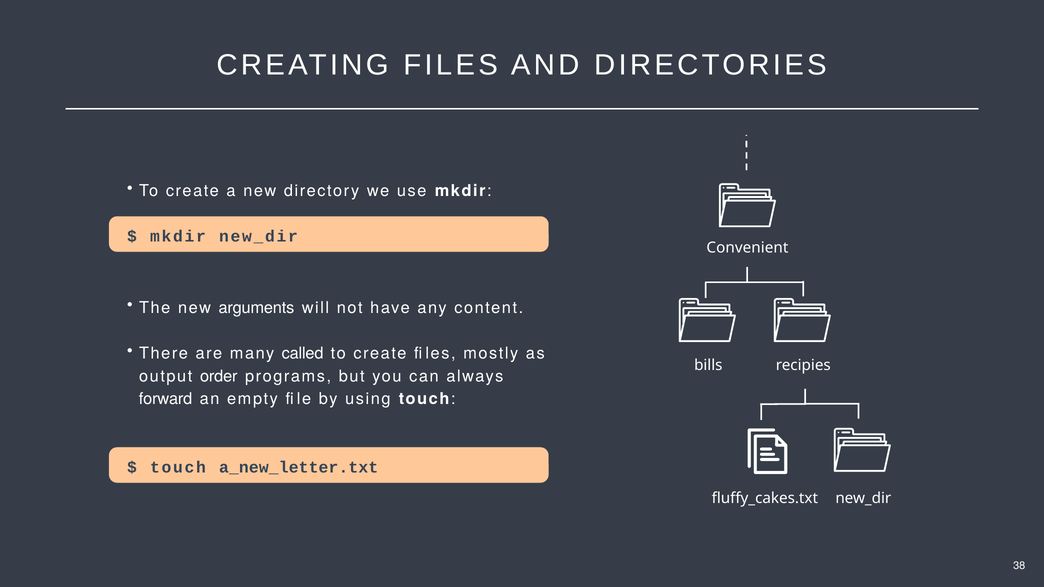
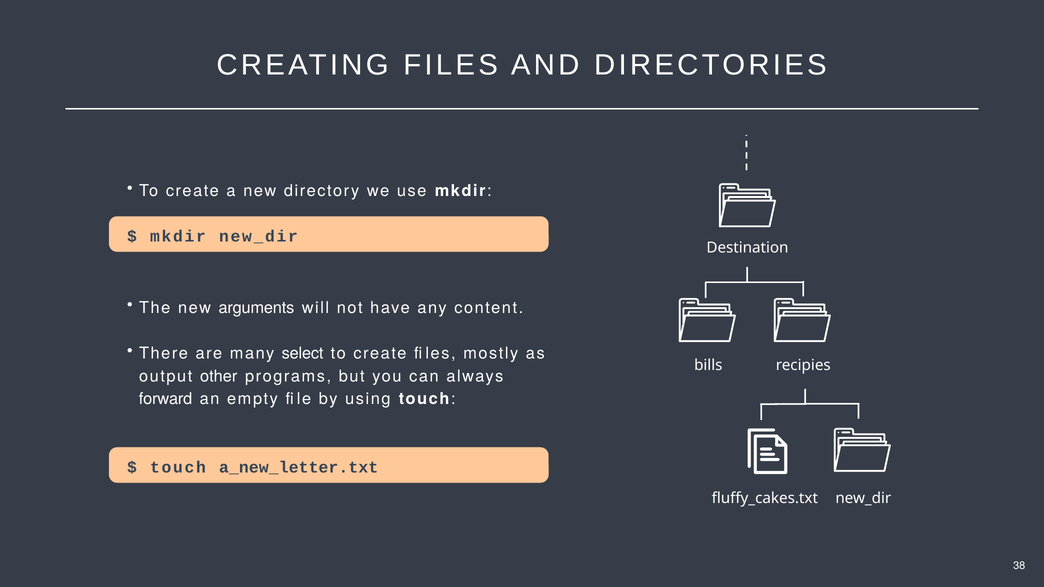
Convenient: Convenient -> Destination
called: called -> select
order: order -> other
